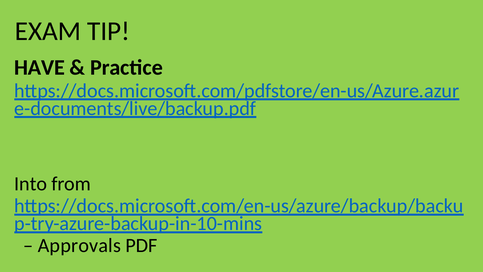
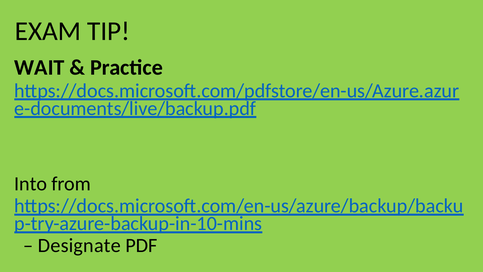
HAVE: HAVE -> WAIT
Approvals: Approvals -> Designate
